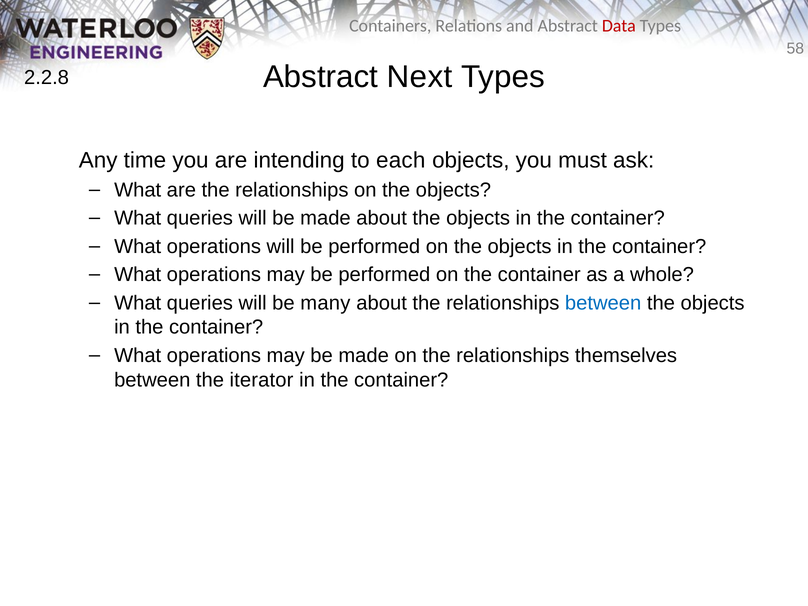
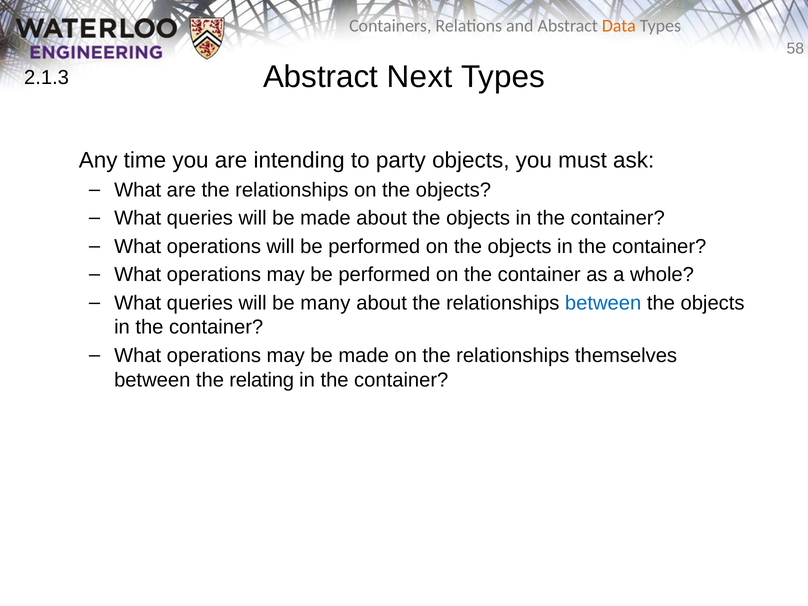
Data colour: red -> orange
2.2.8: 2.2.8 -> 2.1.3
each: each -> party
iterator: iterator -> relating
